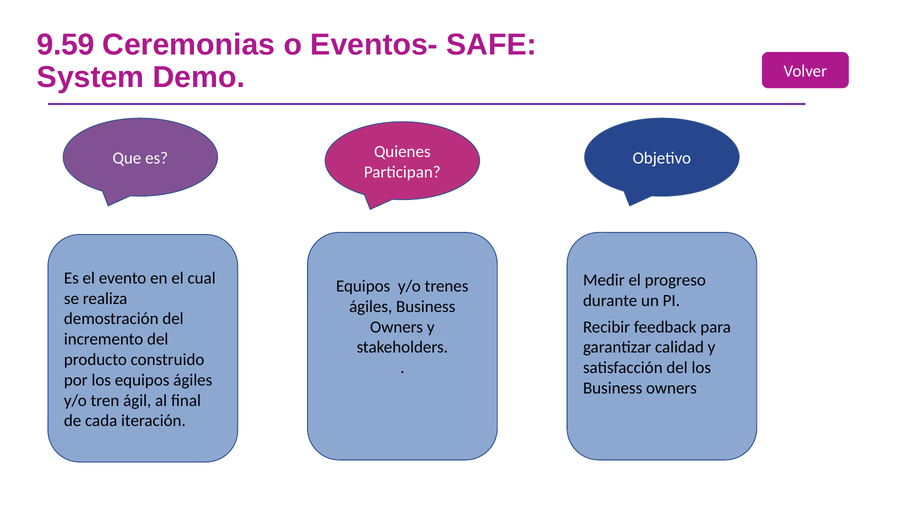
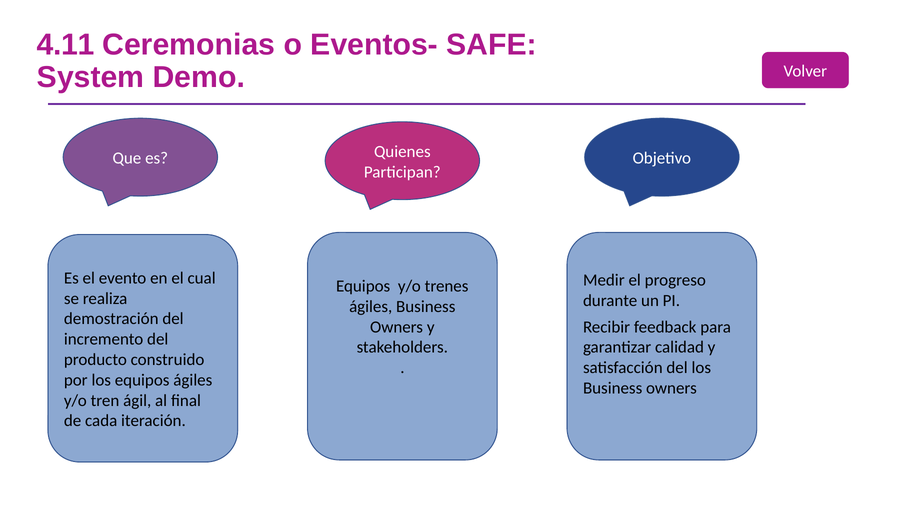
9.59: 9.59 -> 4.11
